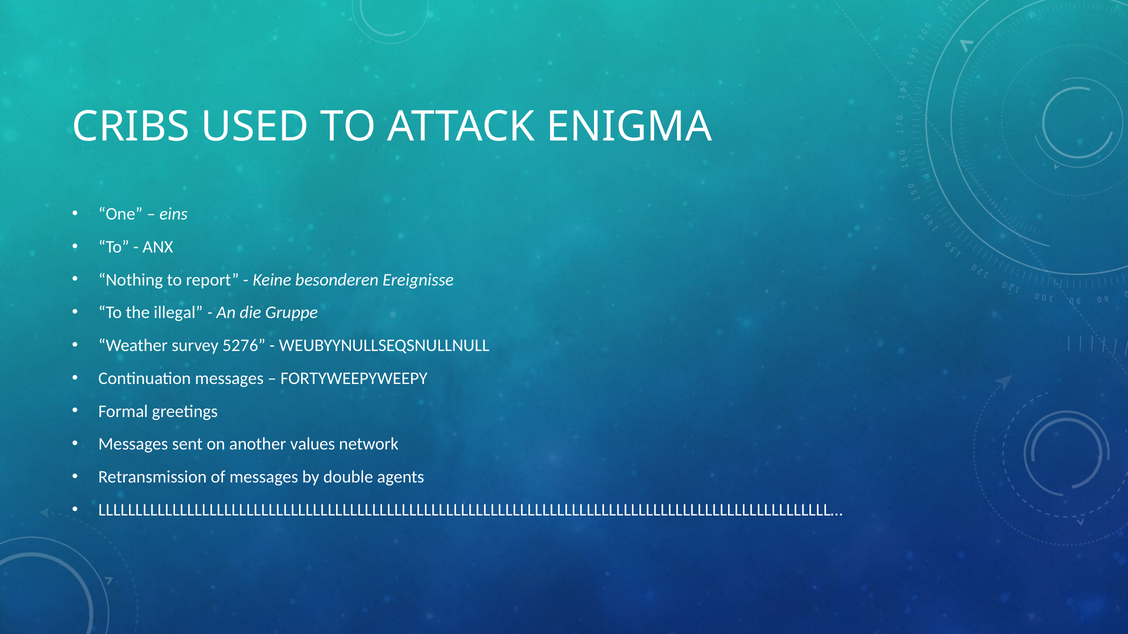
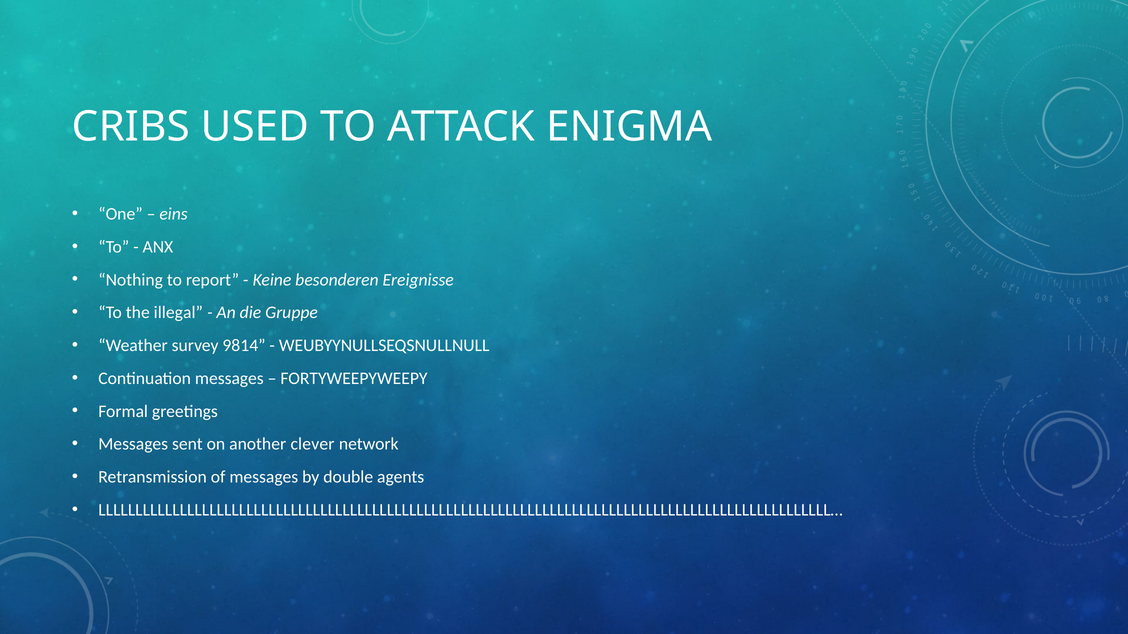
5276: 5276 -> 9814
values: values -> clever
